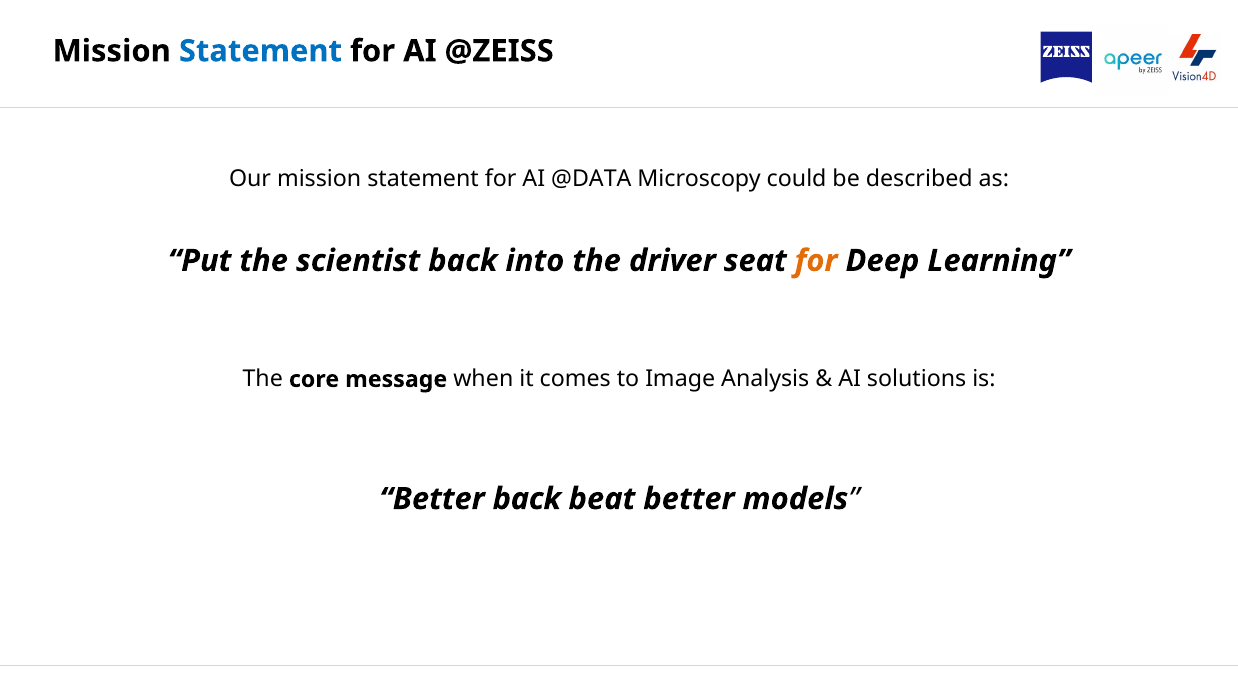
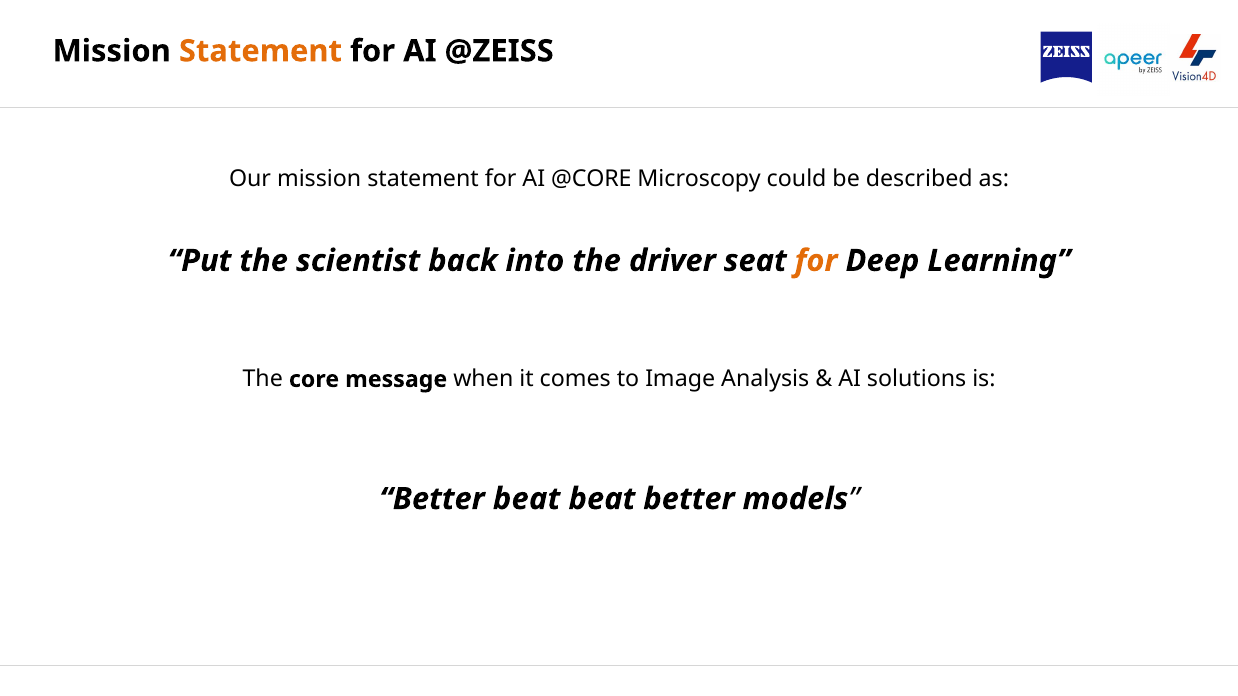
Statement at (260, 51) colour: blue -> orange
@DATA: @DATA -> @CORE
Better back: back -> beat
